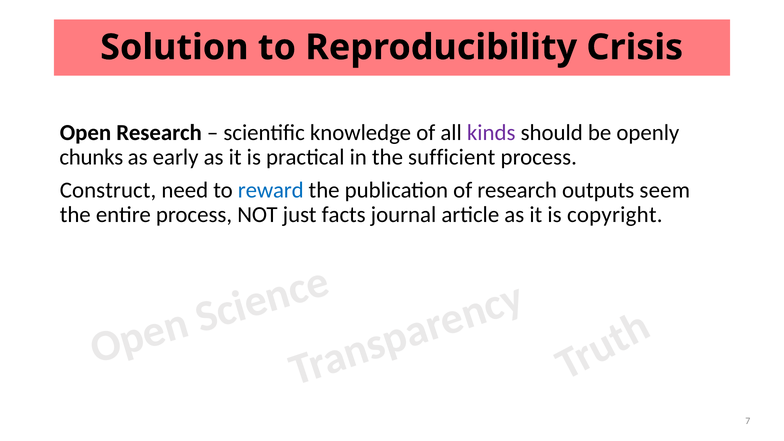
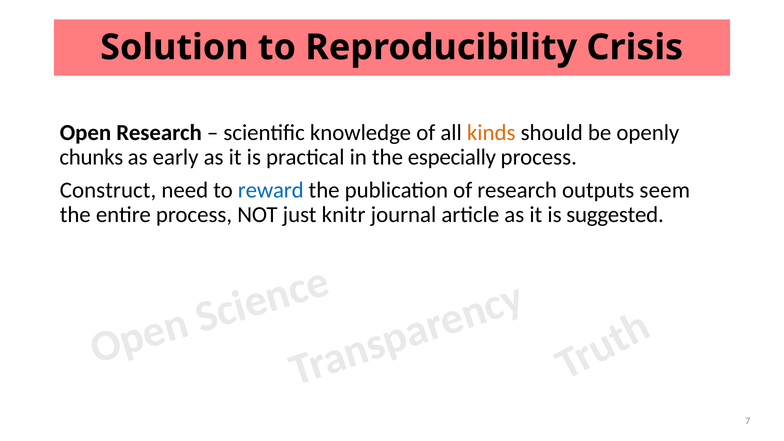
kinds colour: purple -> orange
sufficient: sufficient -> especially
facts: facts -> knitr
copyright: copyright -> suggested
